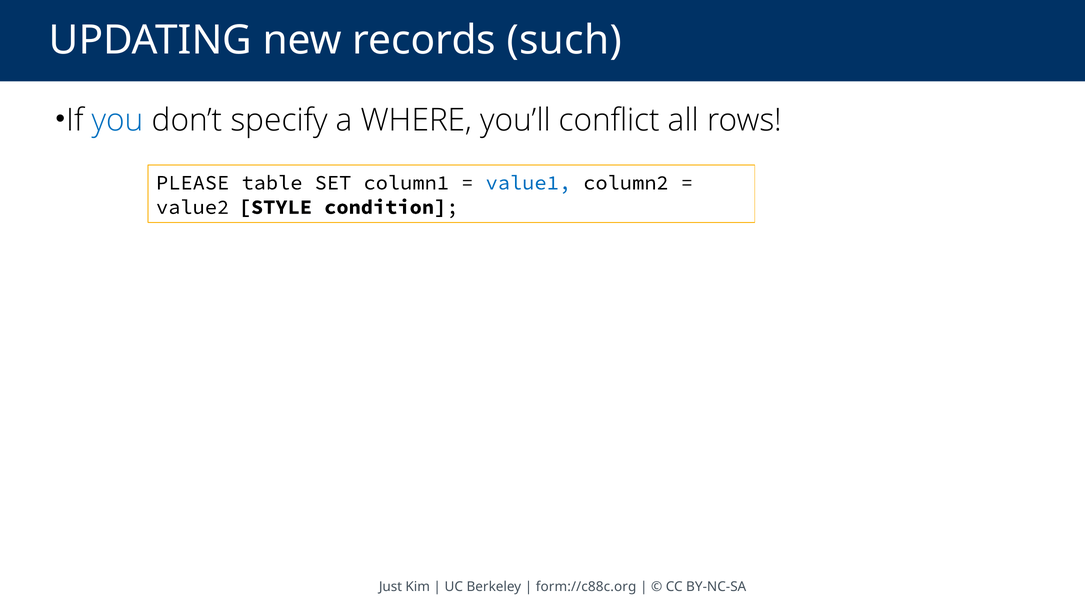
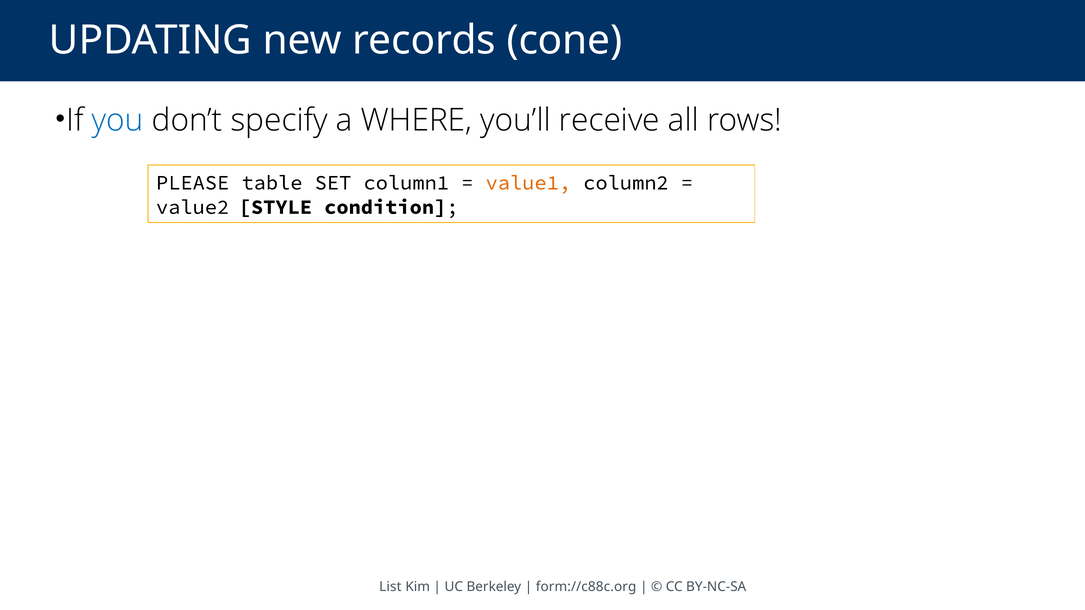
such: such -> cone
conflict: conflict -> receive
value1 colour: blue -> orange
Just: Just -> List
